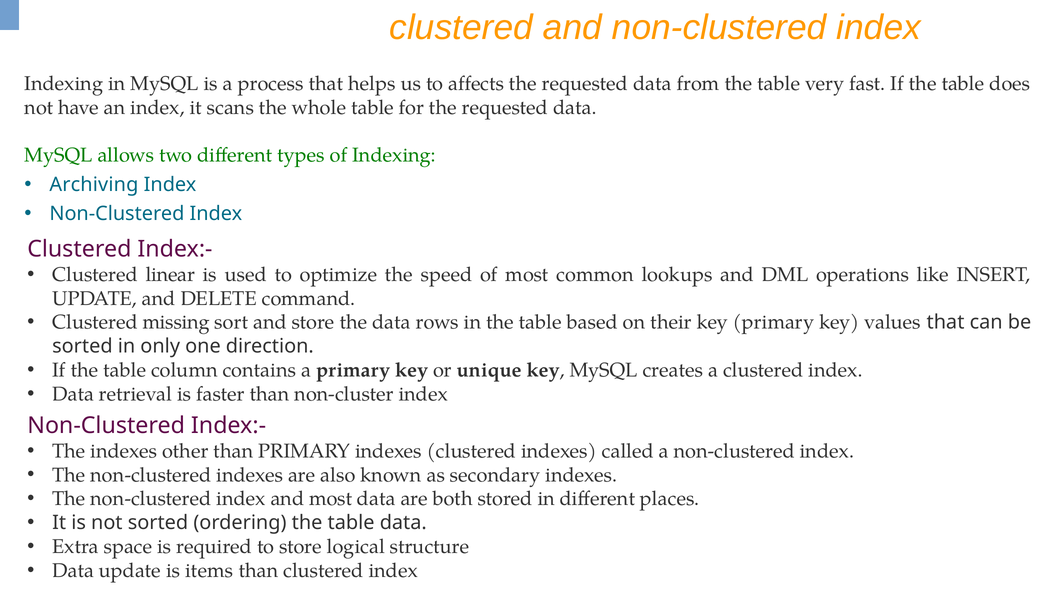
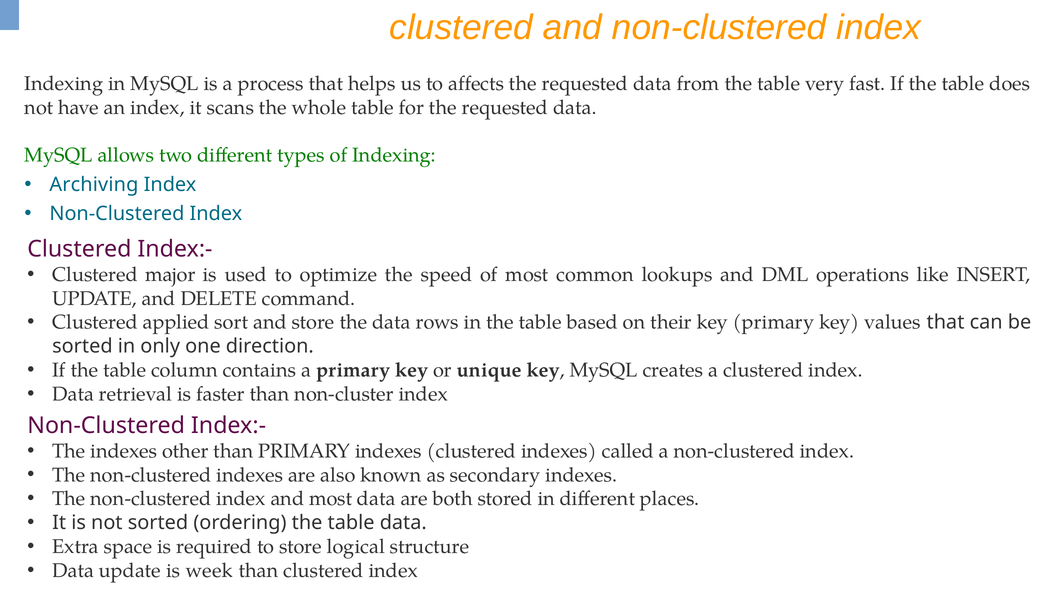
linear: linear -> major
missing: missing -> applied
items: items -> week
